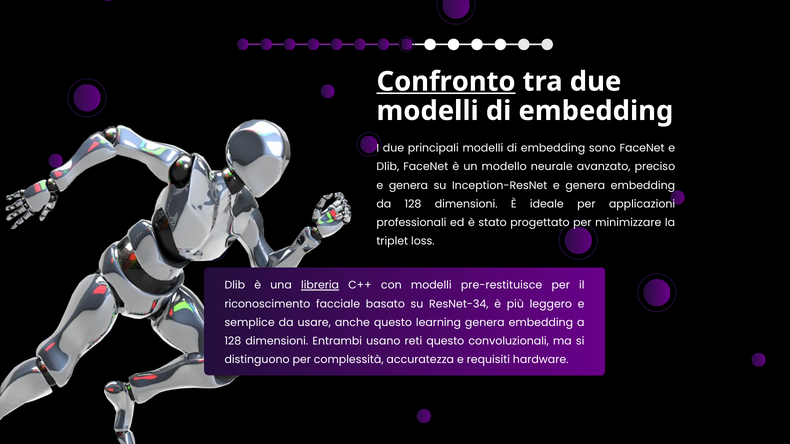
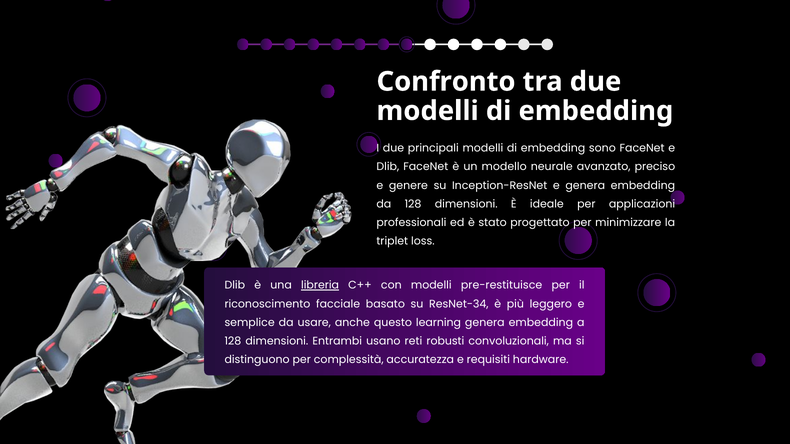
Confronto underline: present -> none
genera at (408, 186): genera -> genere
reti questo: questo -> robusti
